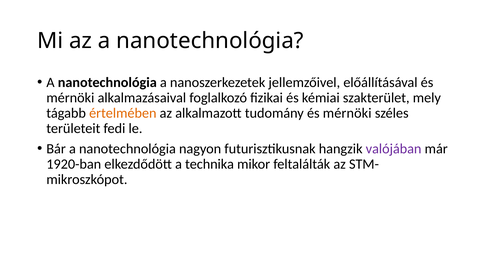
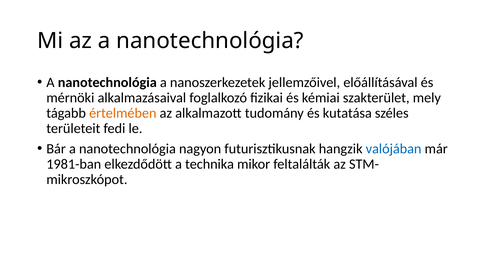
tudomány és mérnöki: mérnöki -> kutatása
valójában colour: purple -> blue
1920-ban: 1920-ban -> 1981-ban
